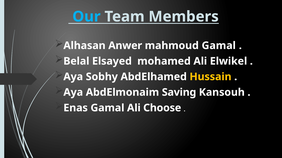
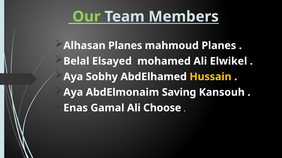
Our colour: light blue -> light green
Alhasan Anwer: Anwer -> Planes
mahmoud Gamal: Gamal -> Planes
